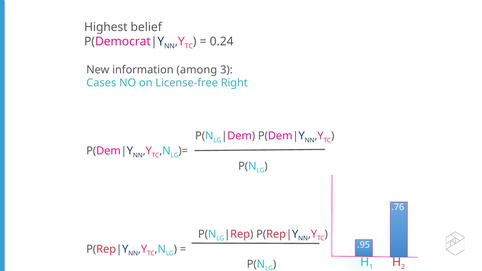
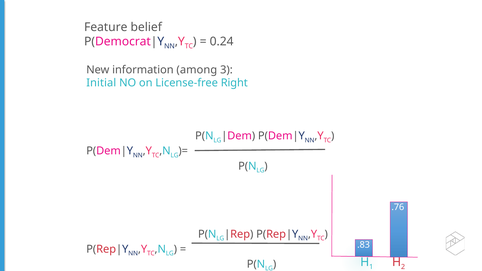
Highest: Highest -> Feature
Cases: Cases -> Initial
.95: .95 -> .83
